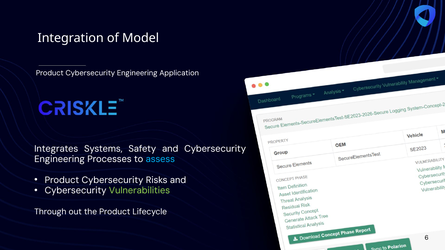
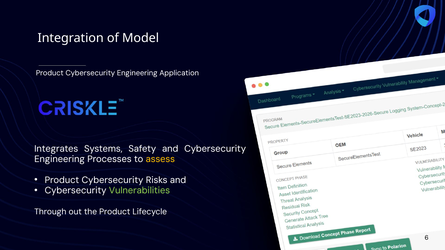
assess colour: light blue -> yellow
